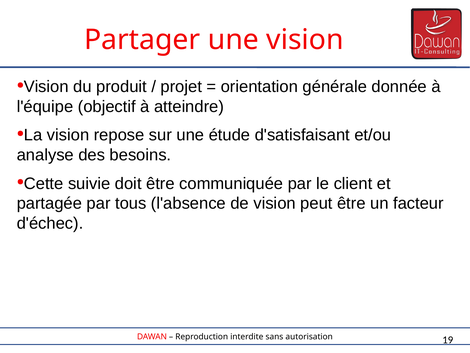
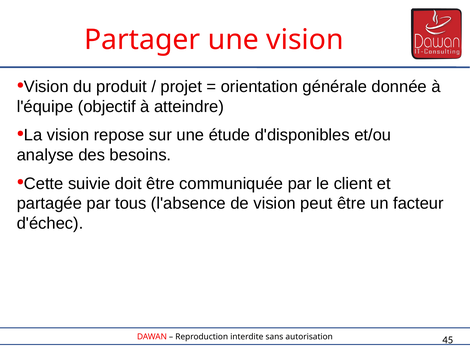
d'satisfaisant: d'satisfaisant -> d'disponibles
19: 19 -> 45
